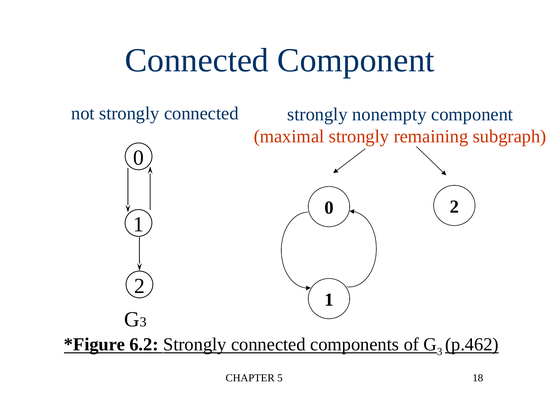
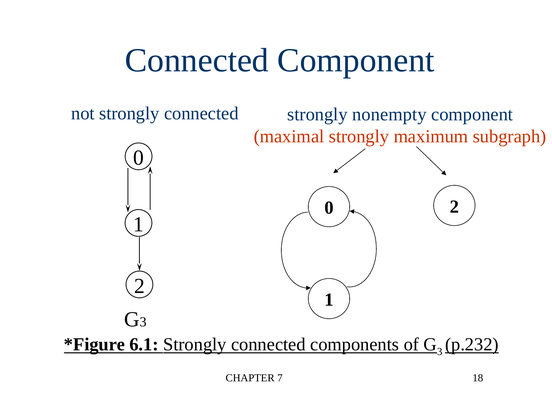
remaining: remaining -> maximum
6.2: 6.2 -> 6.1
p.462: p.462 -> p.232
5: 5 -> 7
